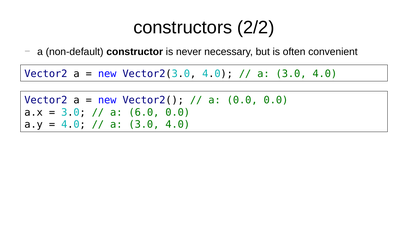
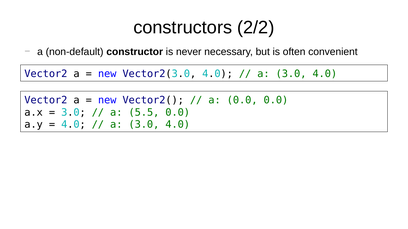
6.0: 6.0 -> 5.5
